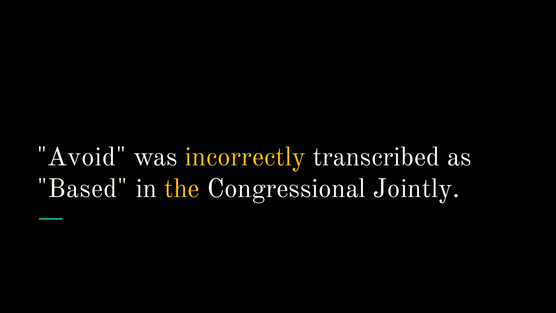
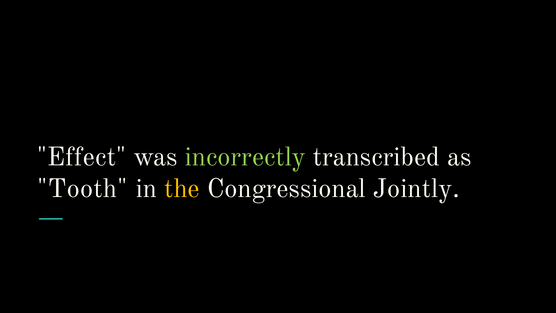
Avoid: Avoid -> Effect
incorrectly colour: yellow -> light green
Based: Based -> Tooth
